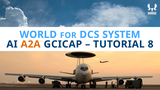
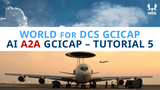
DCS SYSTEM: SYSTEM -> GCICAP
A2A colour: orange -> red
8: 8 -> 5
